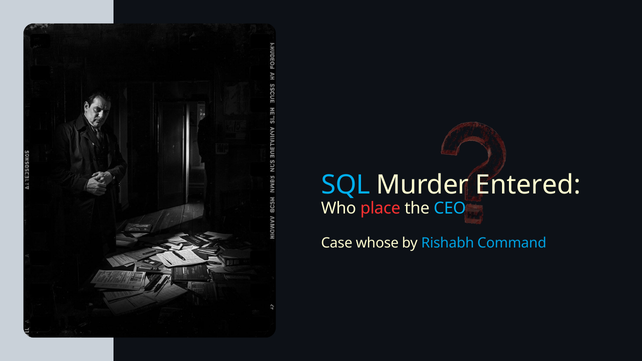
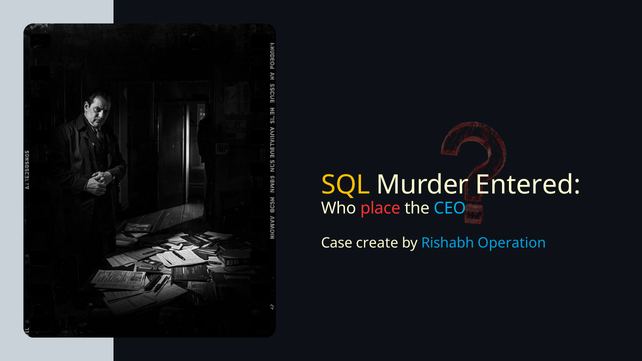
SQL colour: light blue -> yellow
whose: whose -> create
Command: Command -> Operation
